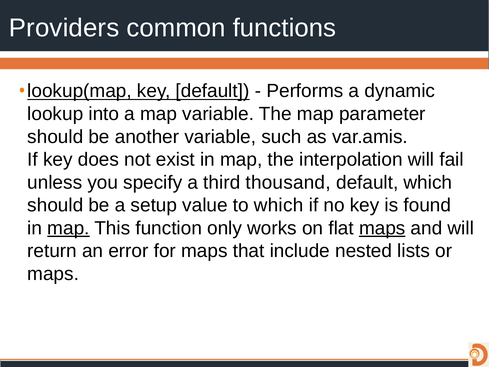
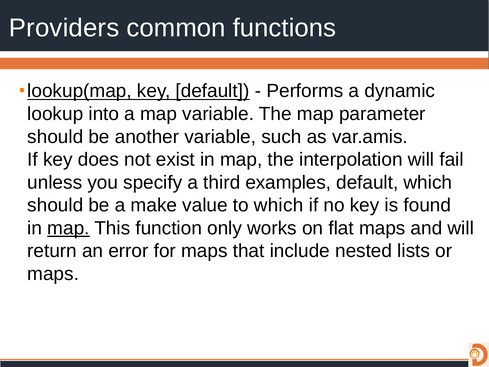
thousand: thousand -> examples
setup: setup -> make
maps at (382, 228) underline: present -> none
